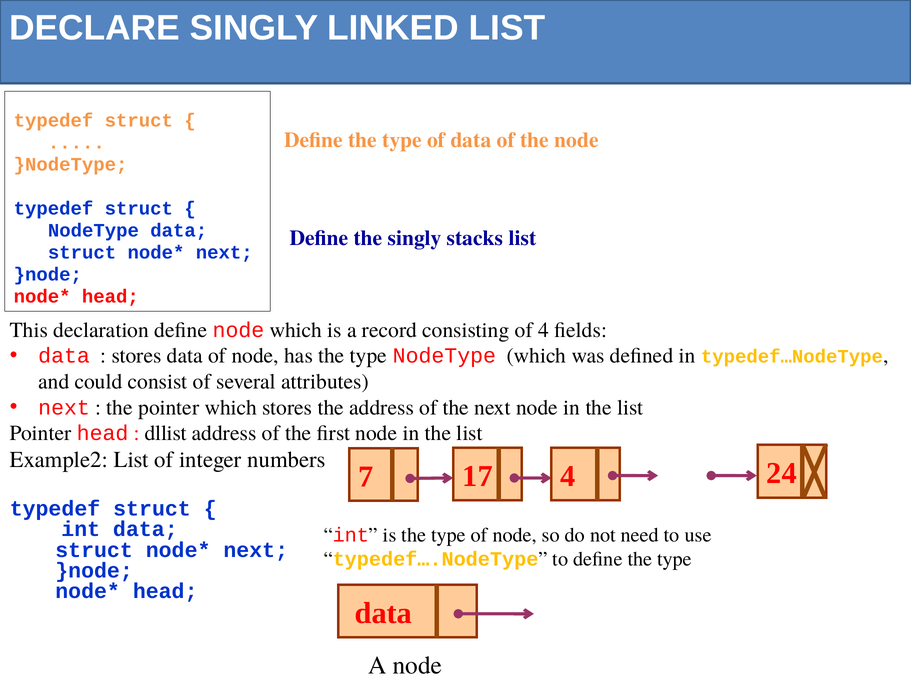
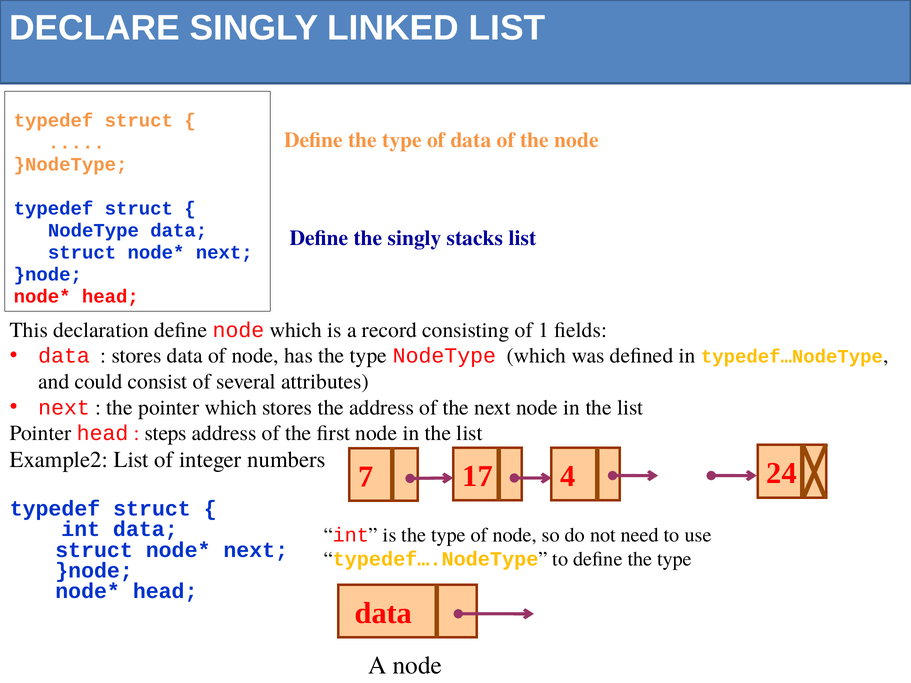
of 4: 4 -> 1
dllist: dllist -> steps
